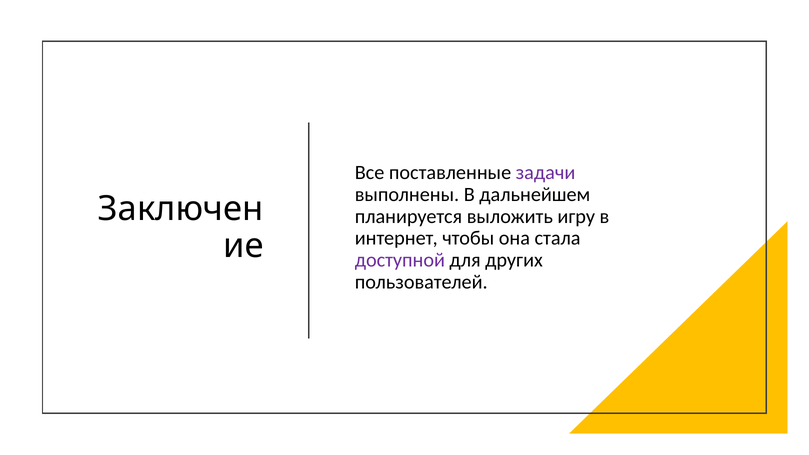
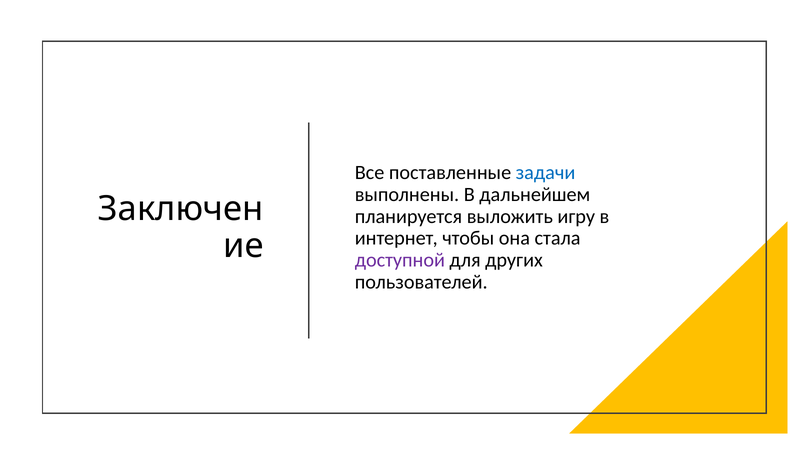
задачи colour: purple -> blue
